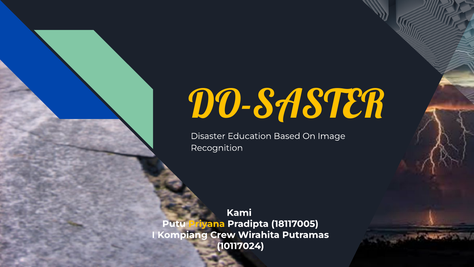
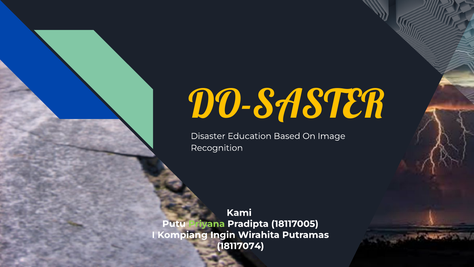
Priyana colour: yellow -> light green
Crew: Crew -> Ingin
10117024: 10117024 -> 18117074
